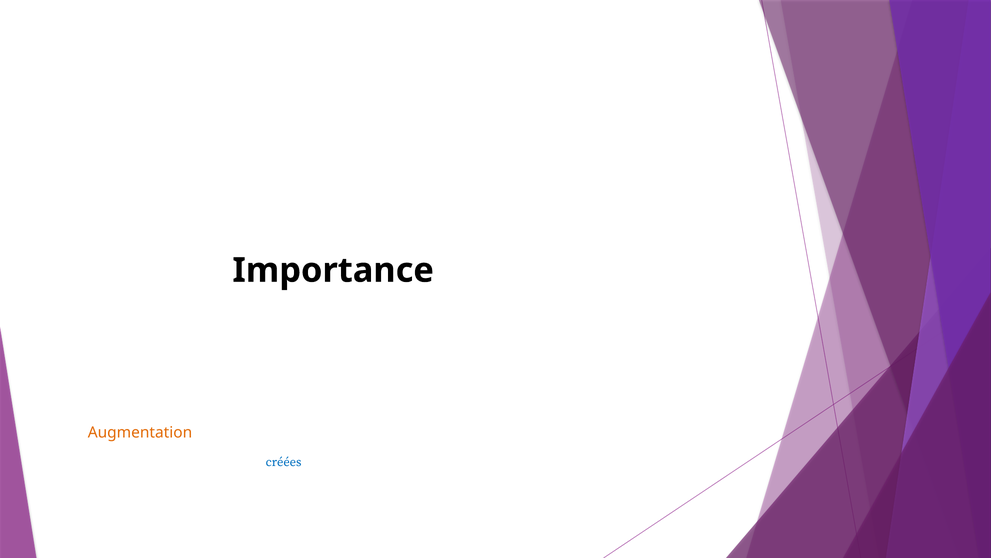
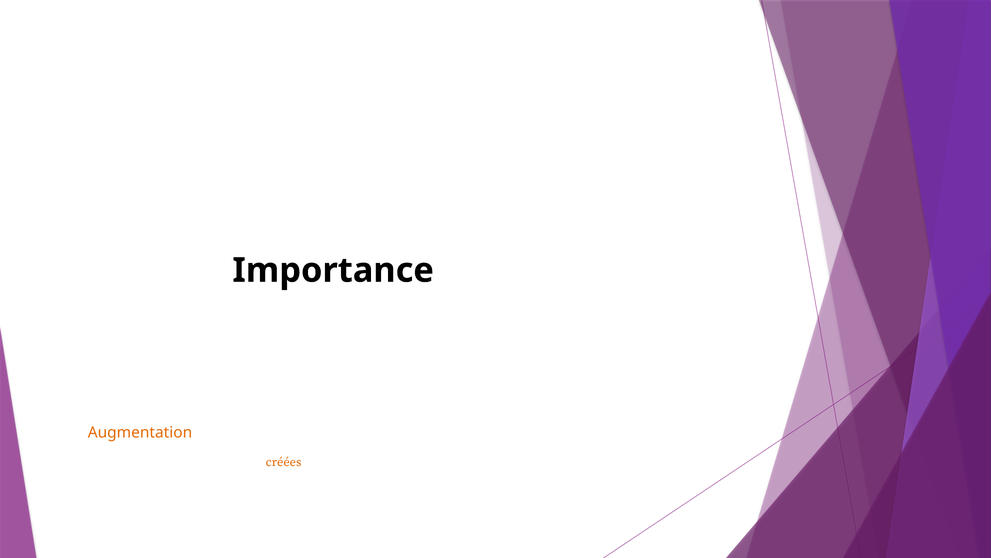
créées colour: blue -> orange
